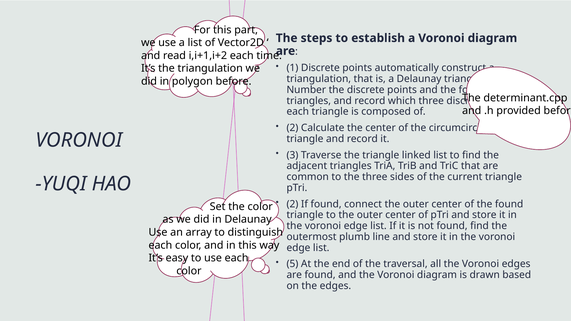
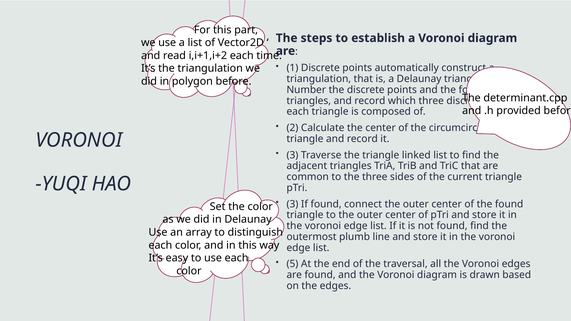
2 at (292, 204): 2 -> 3
